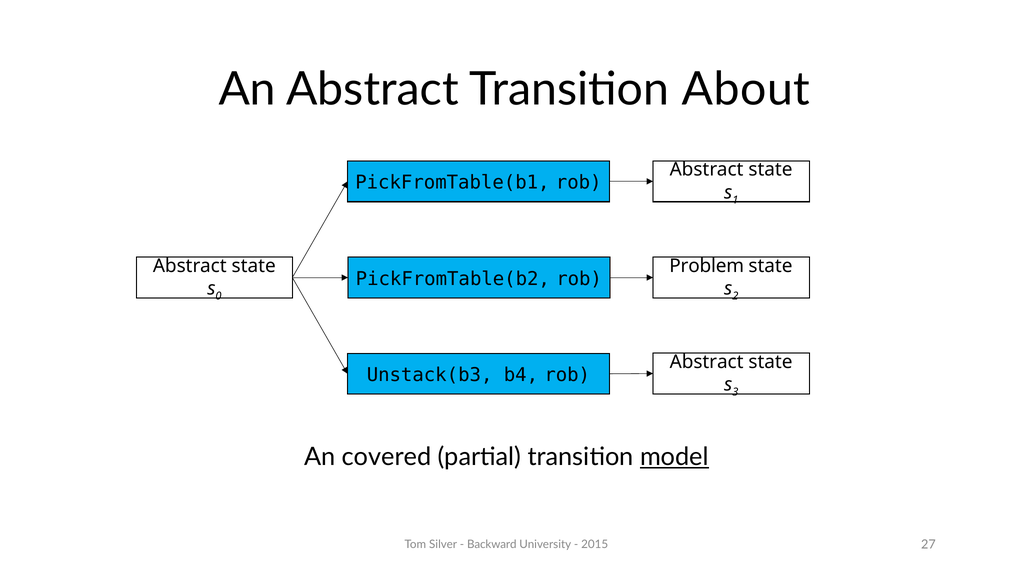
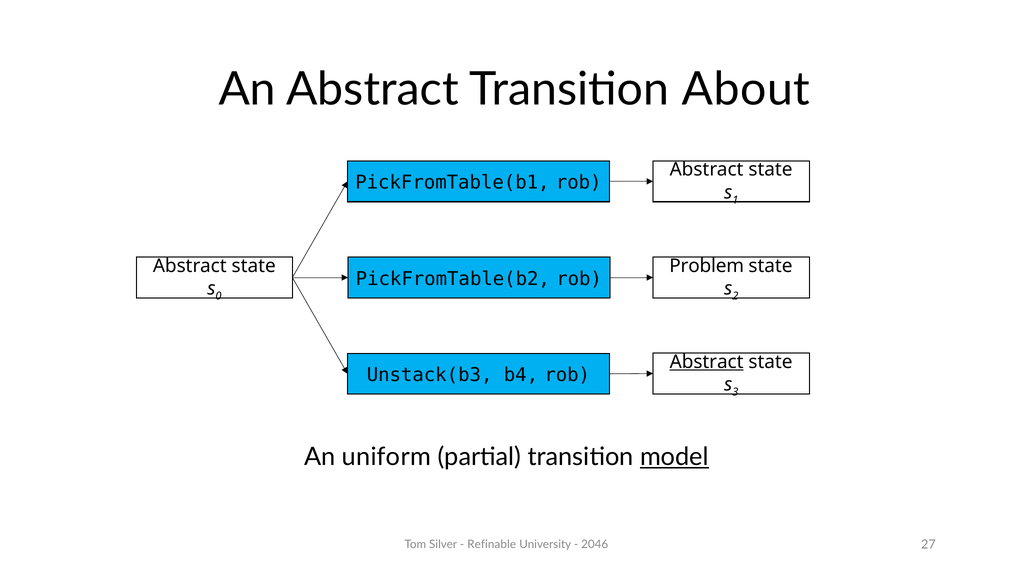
Abstract at (707, 362) underline: none -> present
covered: covered -> uniform
Backward: Backward -> Refinable
2015: 2015 -> 2046
